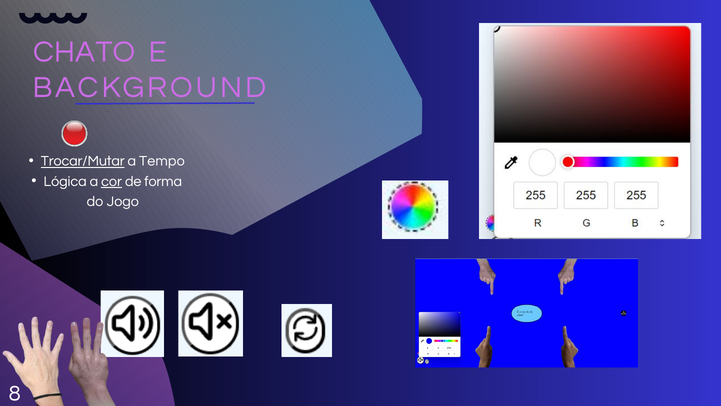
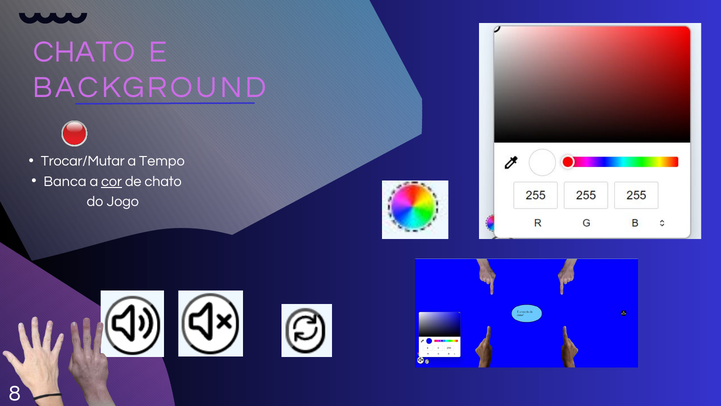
Trocar/Mutar underline: present -> none
Lógica: Lógica -> Banca
de forma: forma -> chato
